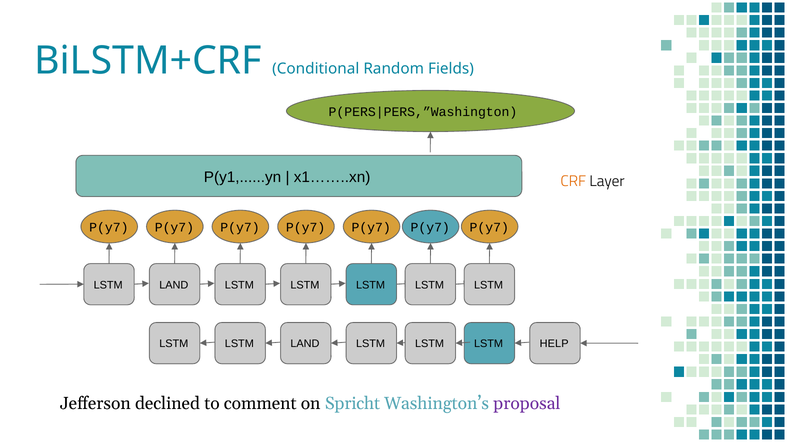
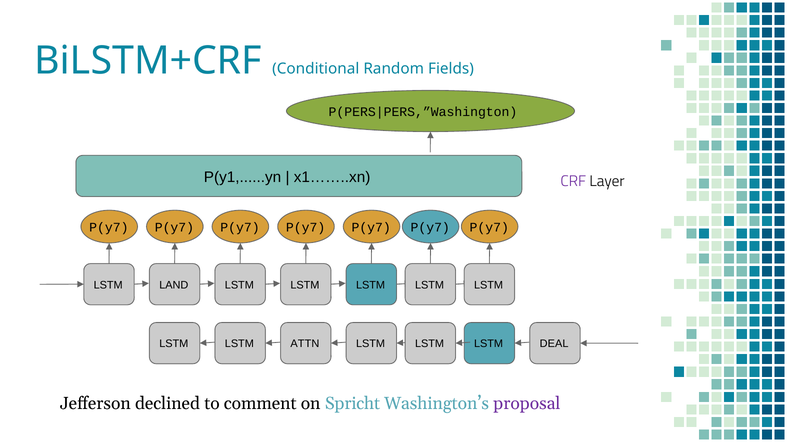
CRF colour: orange -> purple
LSTM LAND: LAND -> ATTN
HELP: HELP -> DEAL
